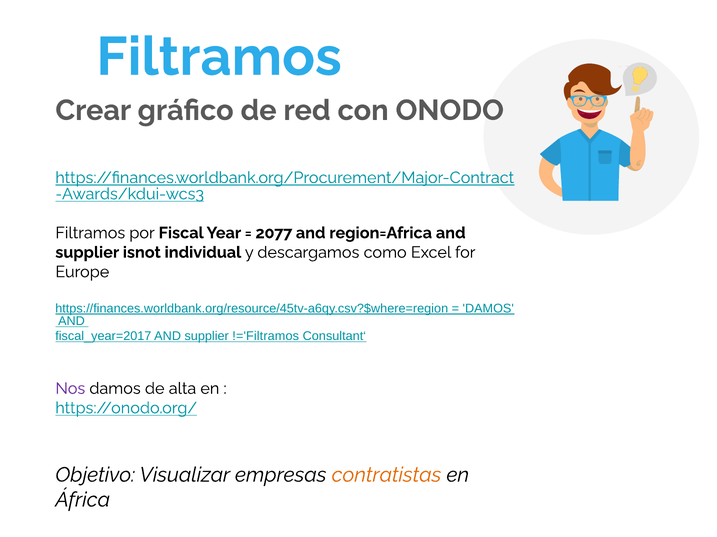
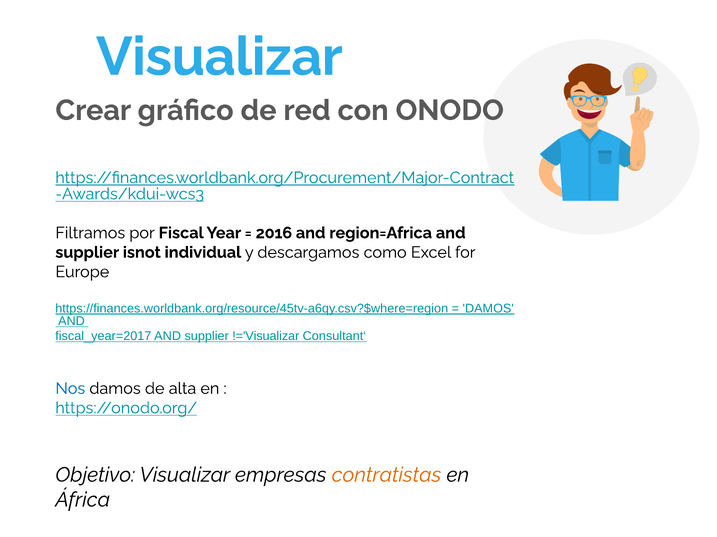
Filtramos at (219, 57): Filtramos -> Visualizar
2077: 2077 -> 2016
!='Filtramos: !='Filtramos -> !='Visualizar
Nos colour: purple -> blue
